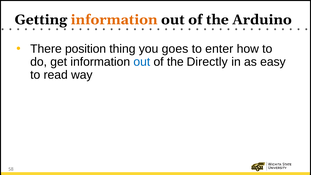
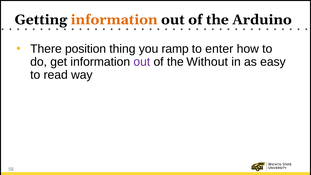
goes: goes -> ramp
out at (142, 62) colour: blue -> purple
Directly: Directly -> Without
